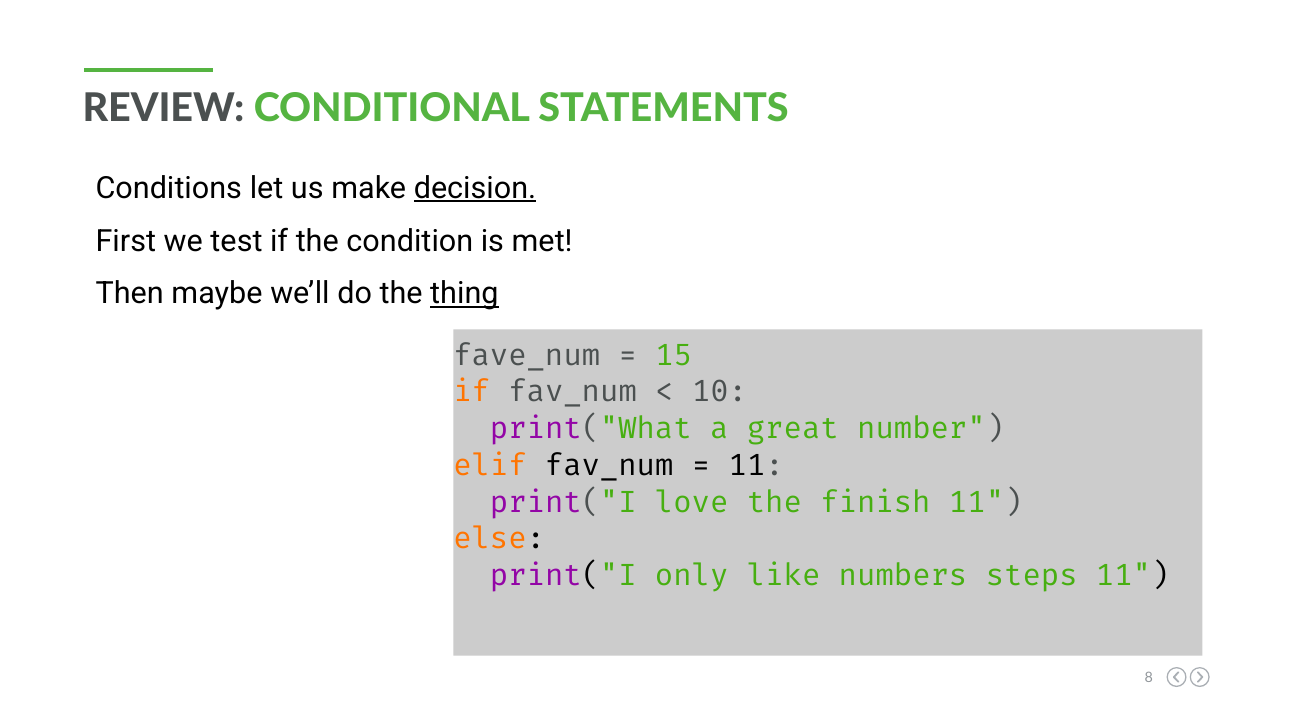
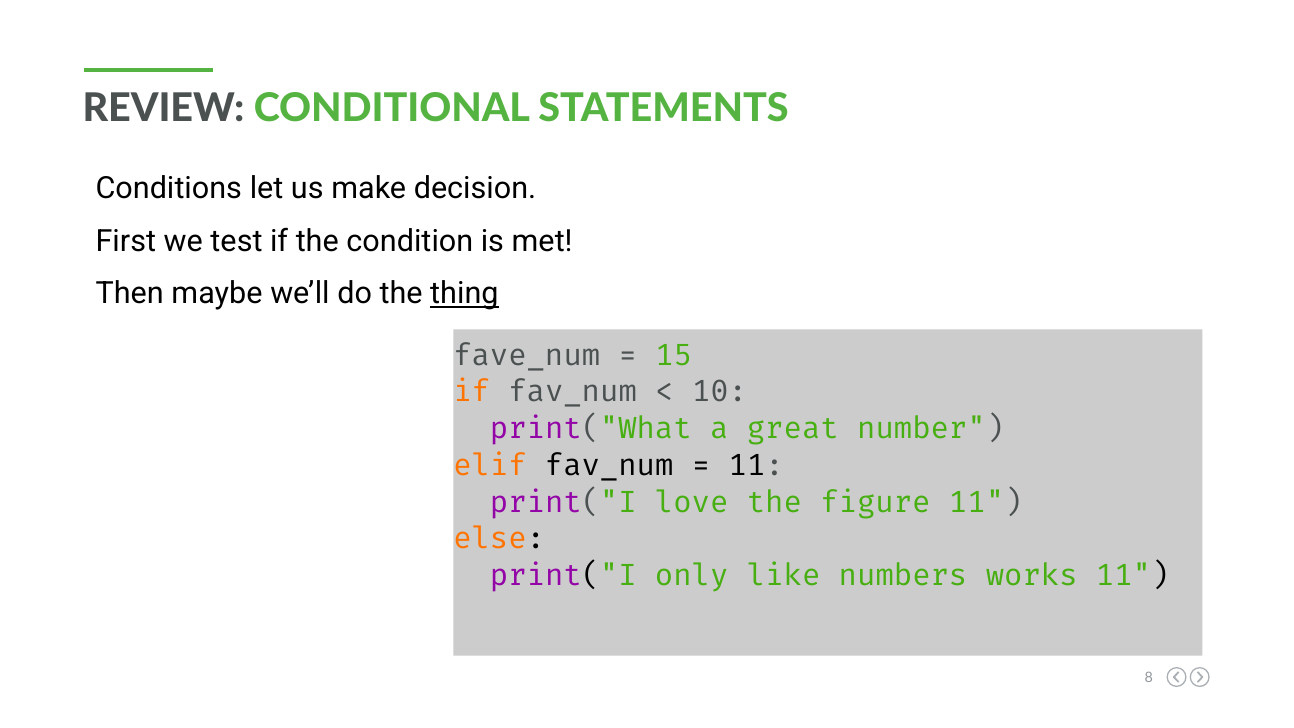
decision underline: present -> none
finish: finish -> figure
steps: steps -> works
